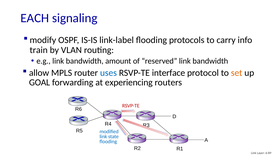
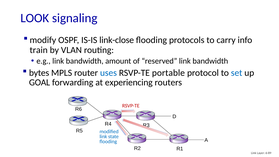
EACH: EACH -> LOOK
link-label: link-label -> link-close
allow: allow -> bytes
interface: interface -> portable
set colour: orange -> blue
